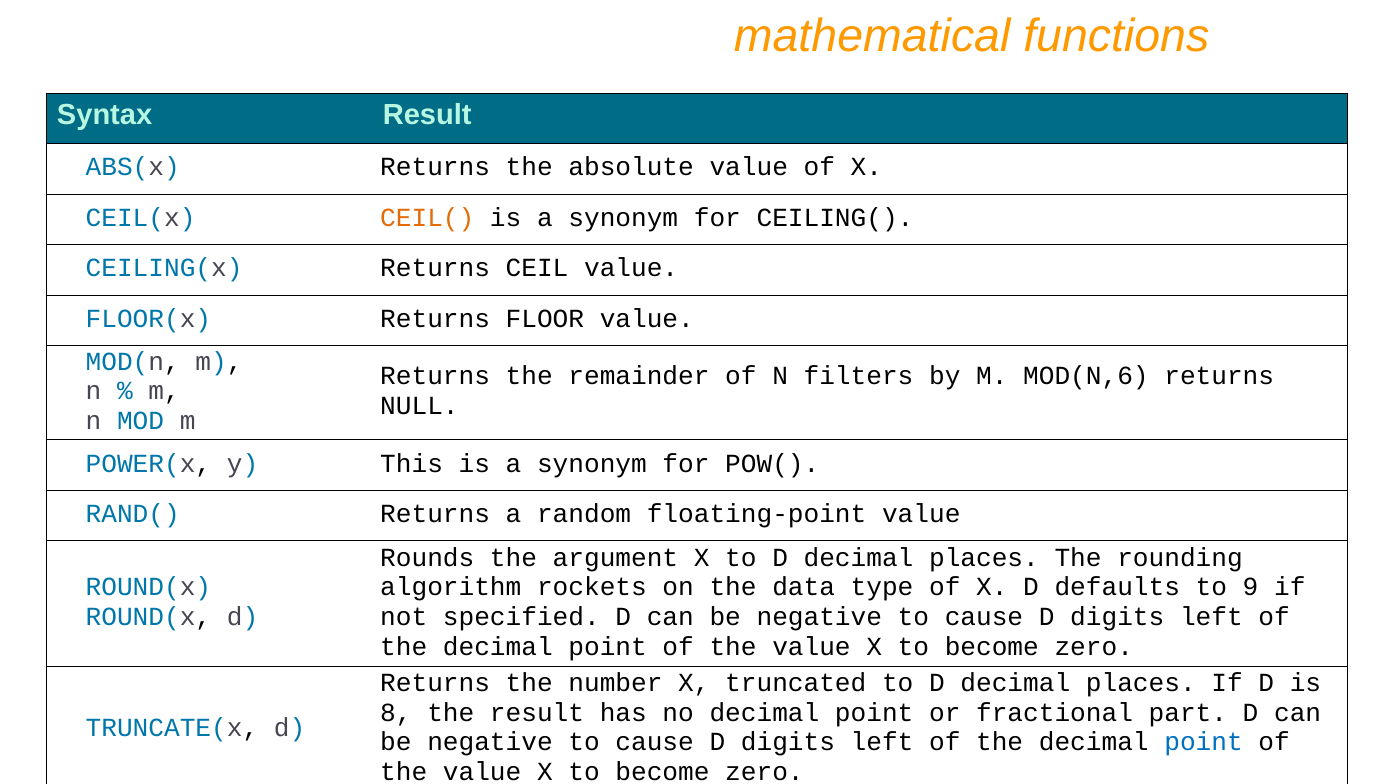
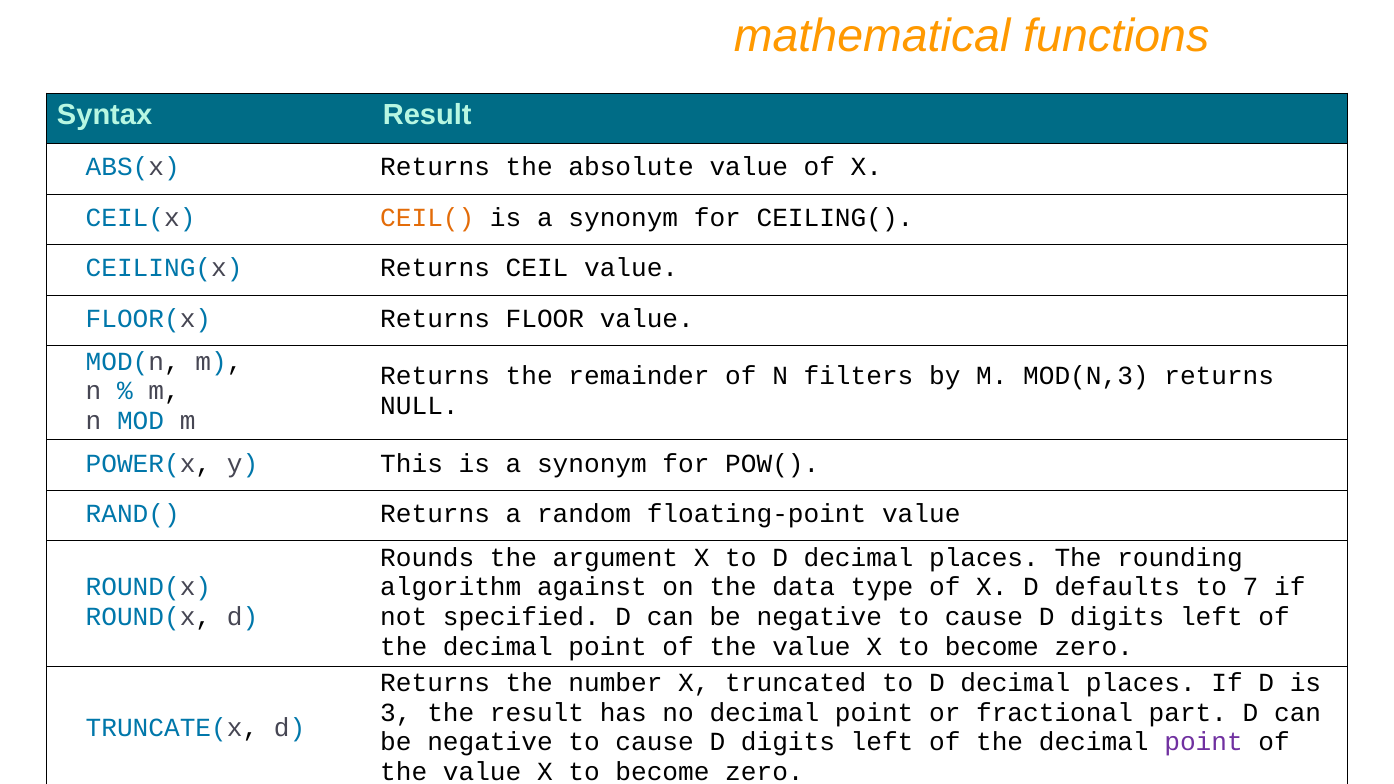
MOD(N,6: MOD(N,6 -> MOD(N,3
rockets: rockets -> against
9: 9 -> 7
8: 8 -> 3
point at (1204, 742) colour: blue -> purple
